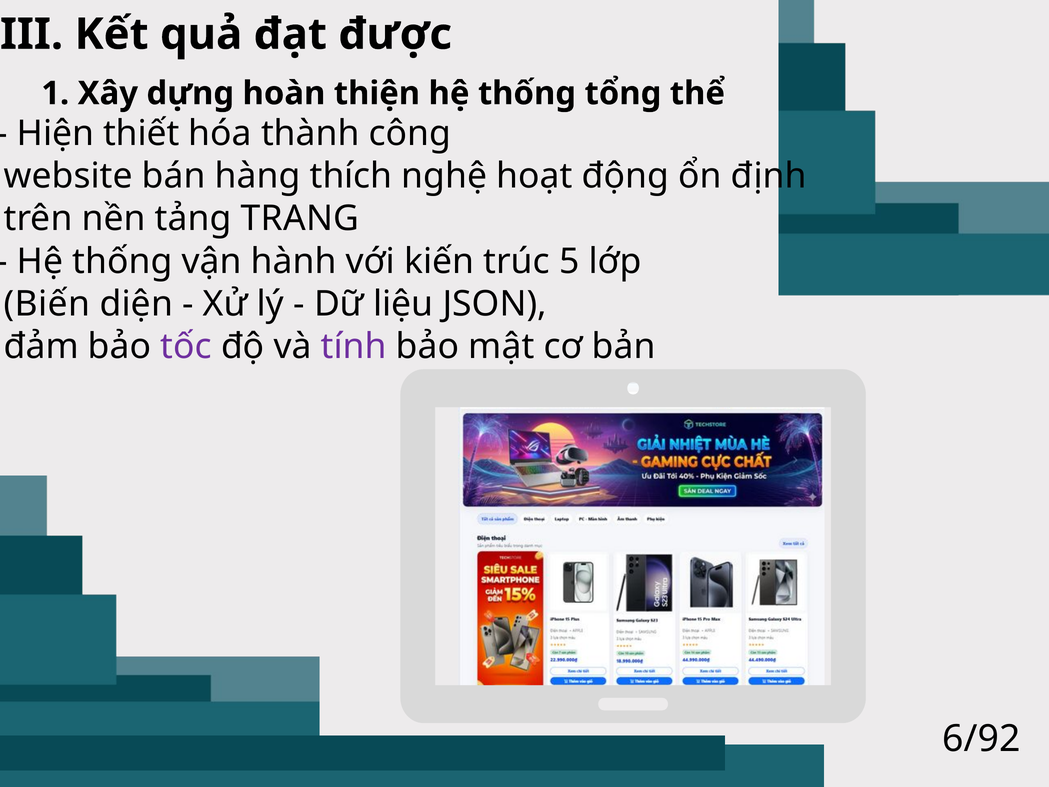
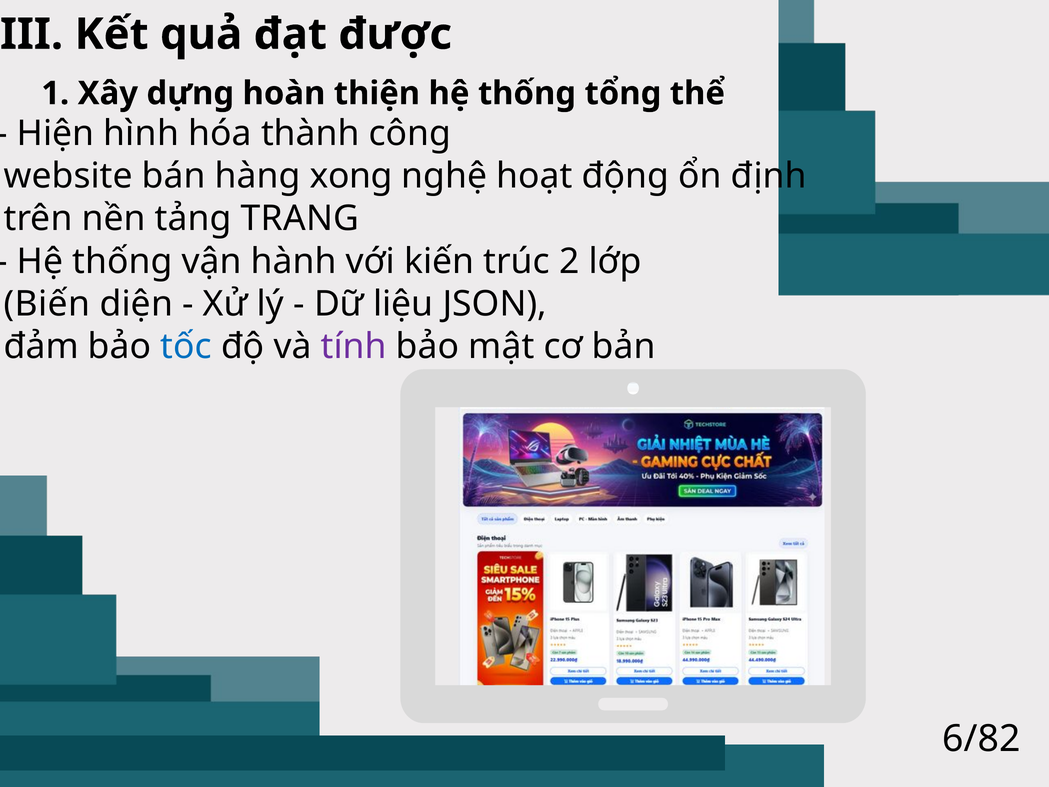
thiết: thiết -> hình
thích: thích -> xong
5: 5 -> 2
tốc colour: purple -> blue
6/92: 6/92 -> 6/82
